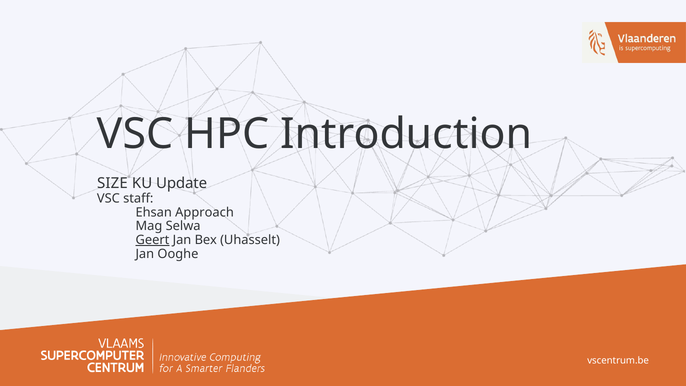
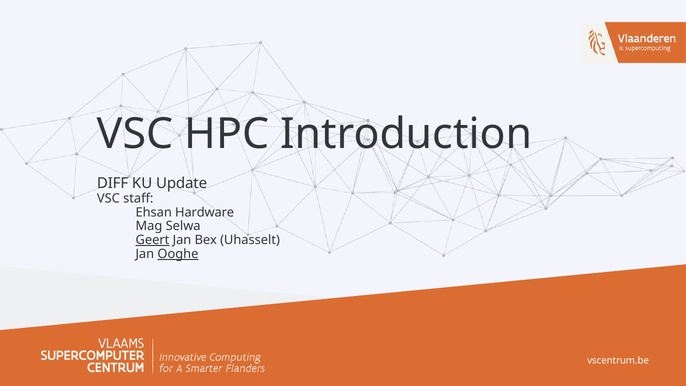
SIZE: SIZE -> DIFF
Approach: Approach -> Hardware
Ooghe underline: none -> present
